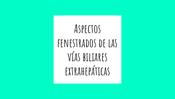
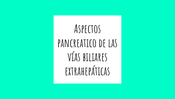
fenestrados: fenestrados -> pancreatico
